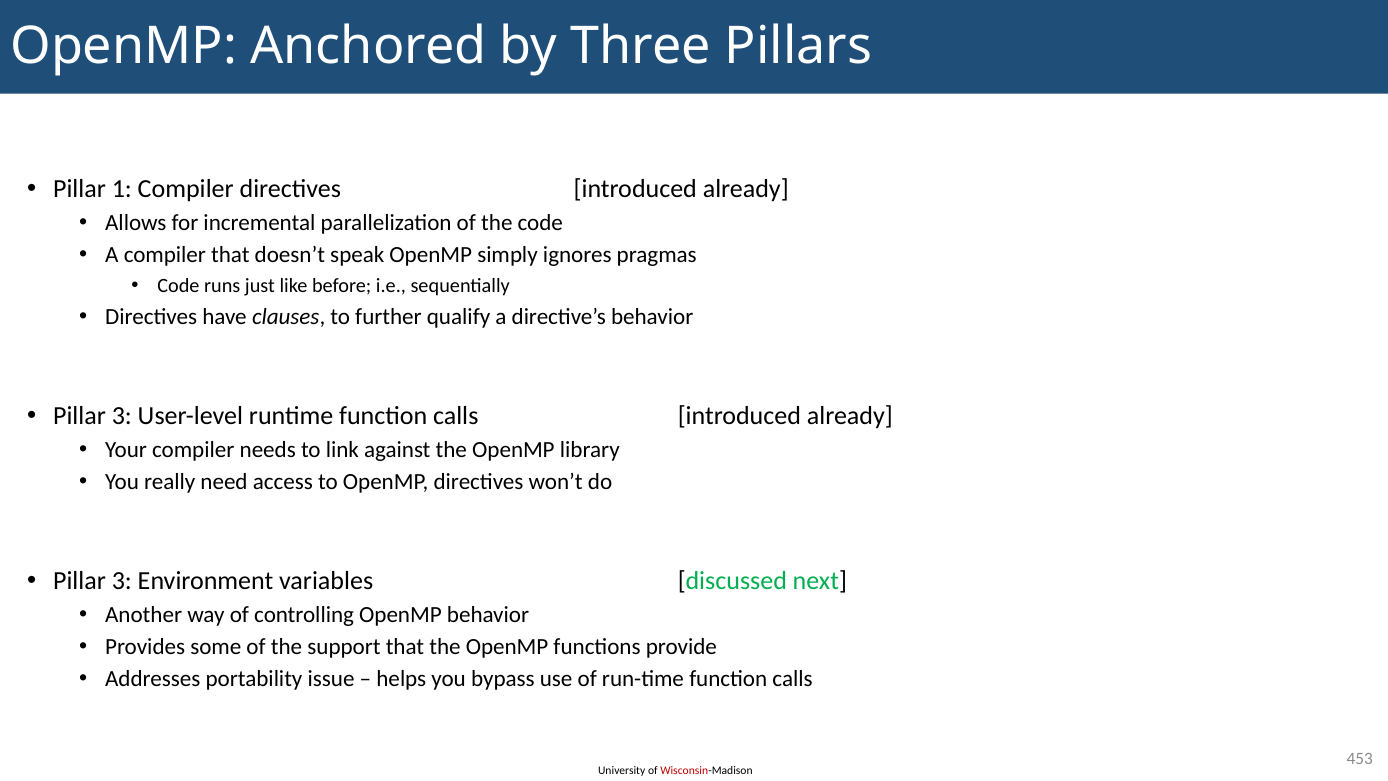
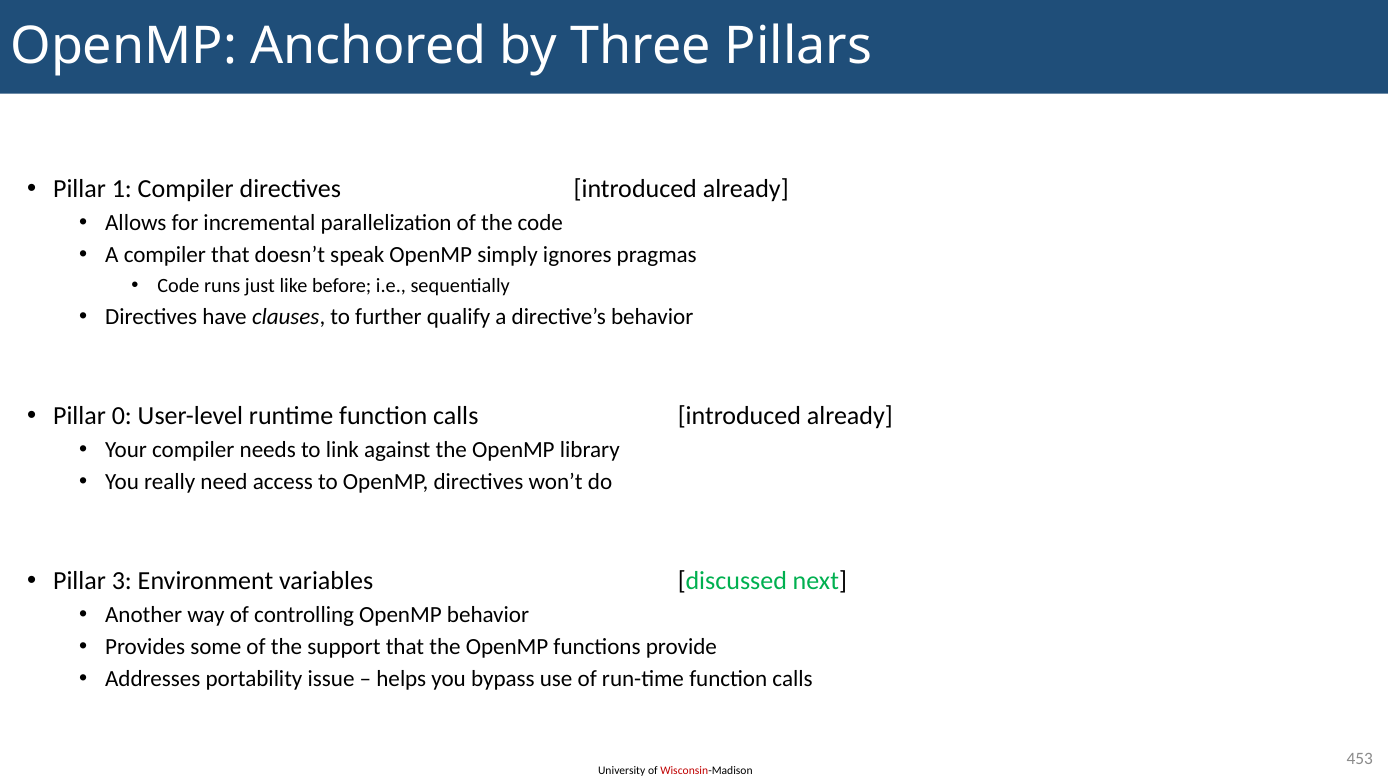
3 at (122, 416): 3 -> 0
